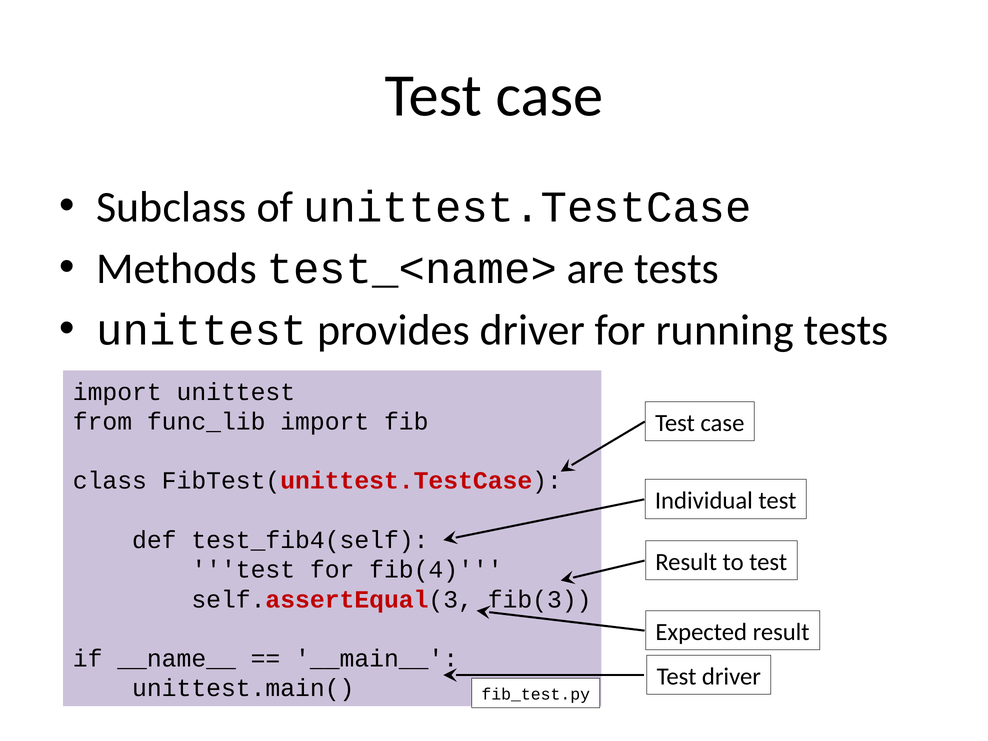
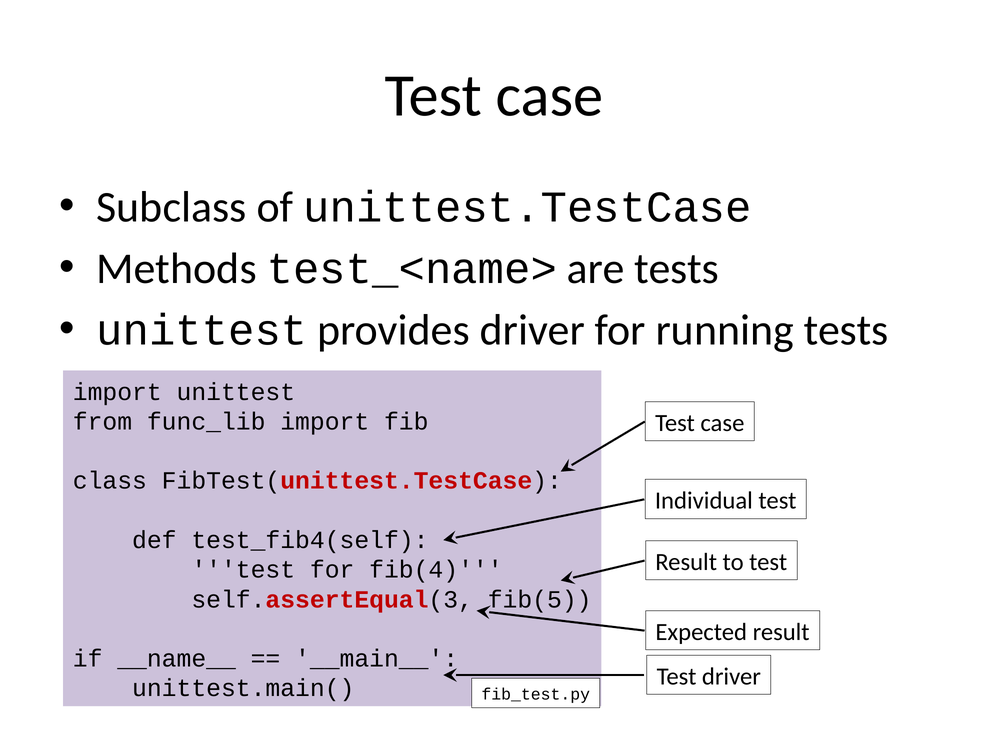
fib(3: fib(3 -> fib(5
